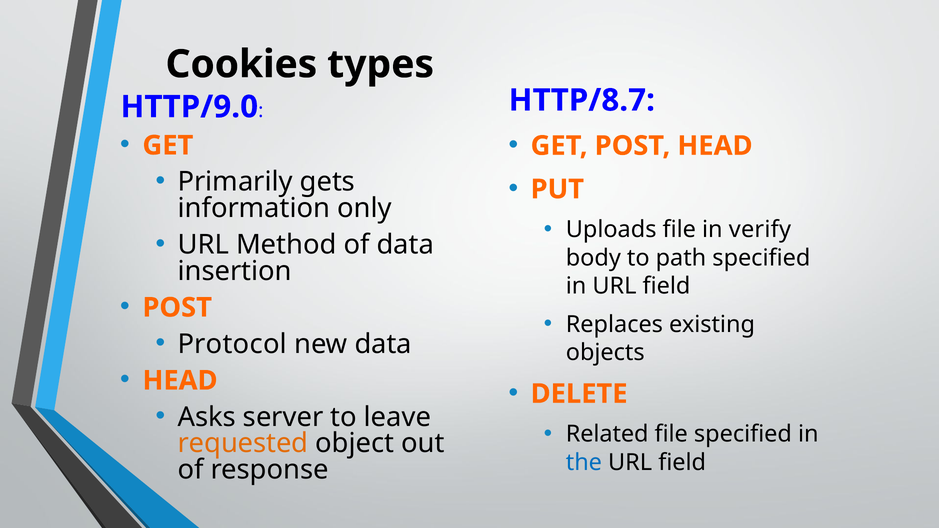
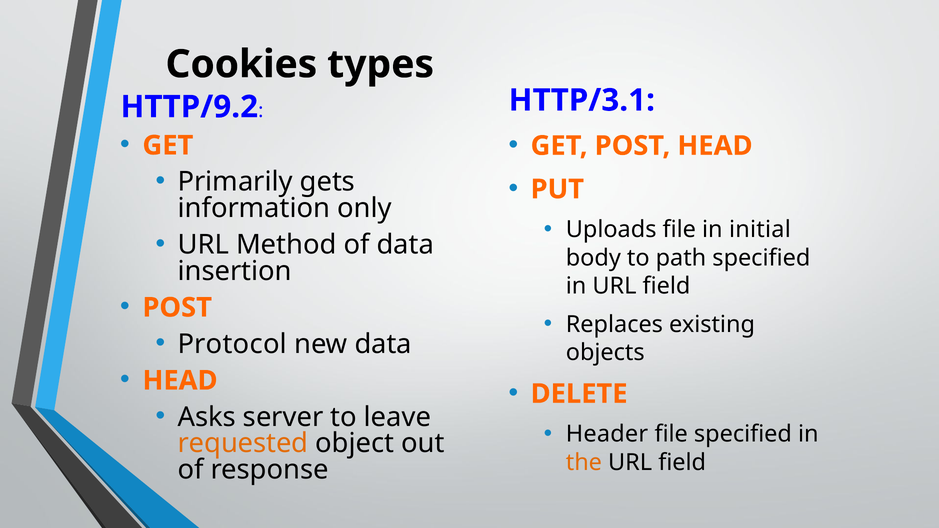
HTTP/8.7: HTTP/8.7 -> HTTP/3.1
HTTP/9.0: HTTP/9.0 -> HTTP/9.2
verify: verify -> initial
Related: Related -> Header
the colour: blue -> orange
